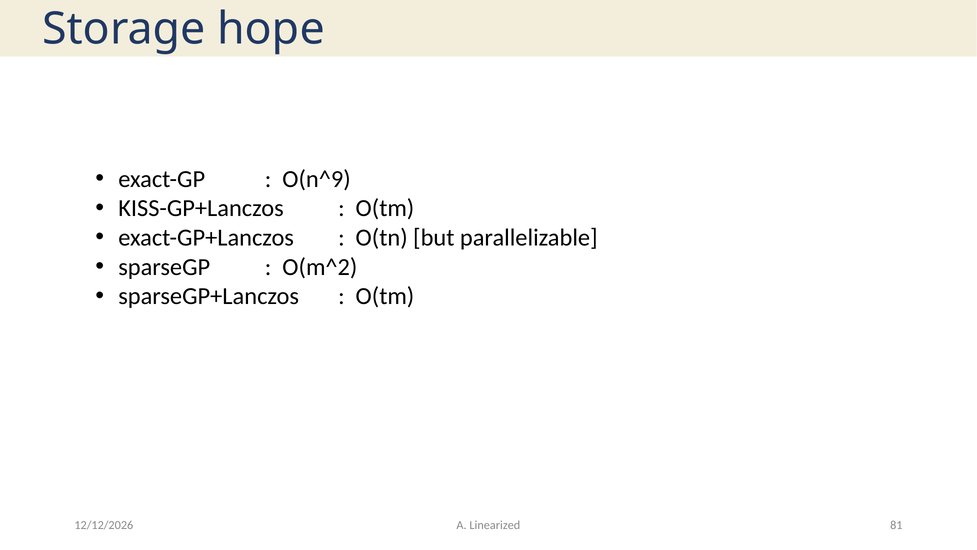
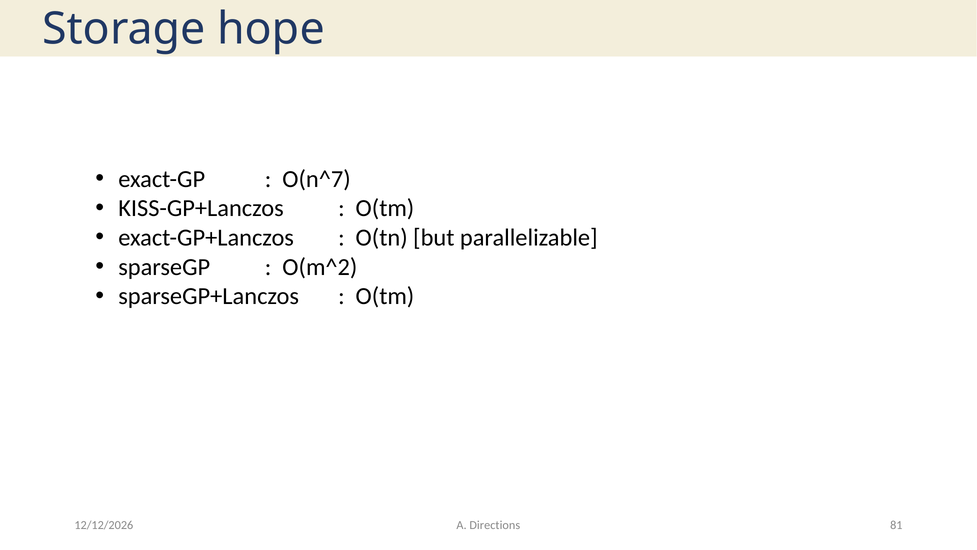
O(n^9: O(n^9 -> O(n^7
Linearized: Linearized -> Directions
